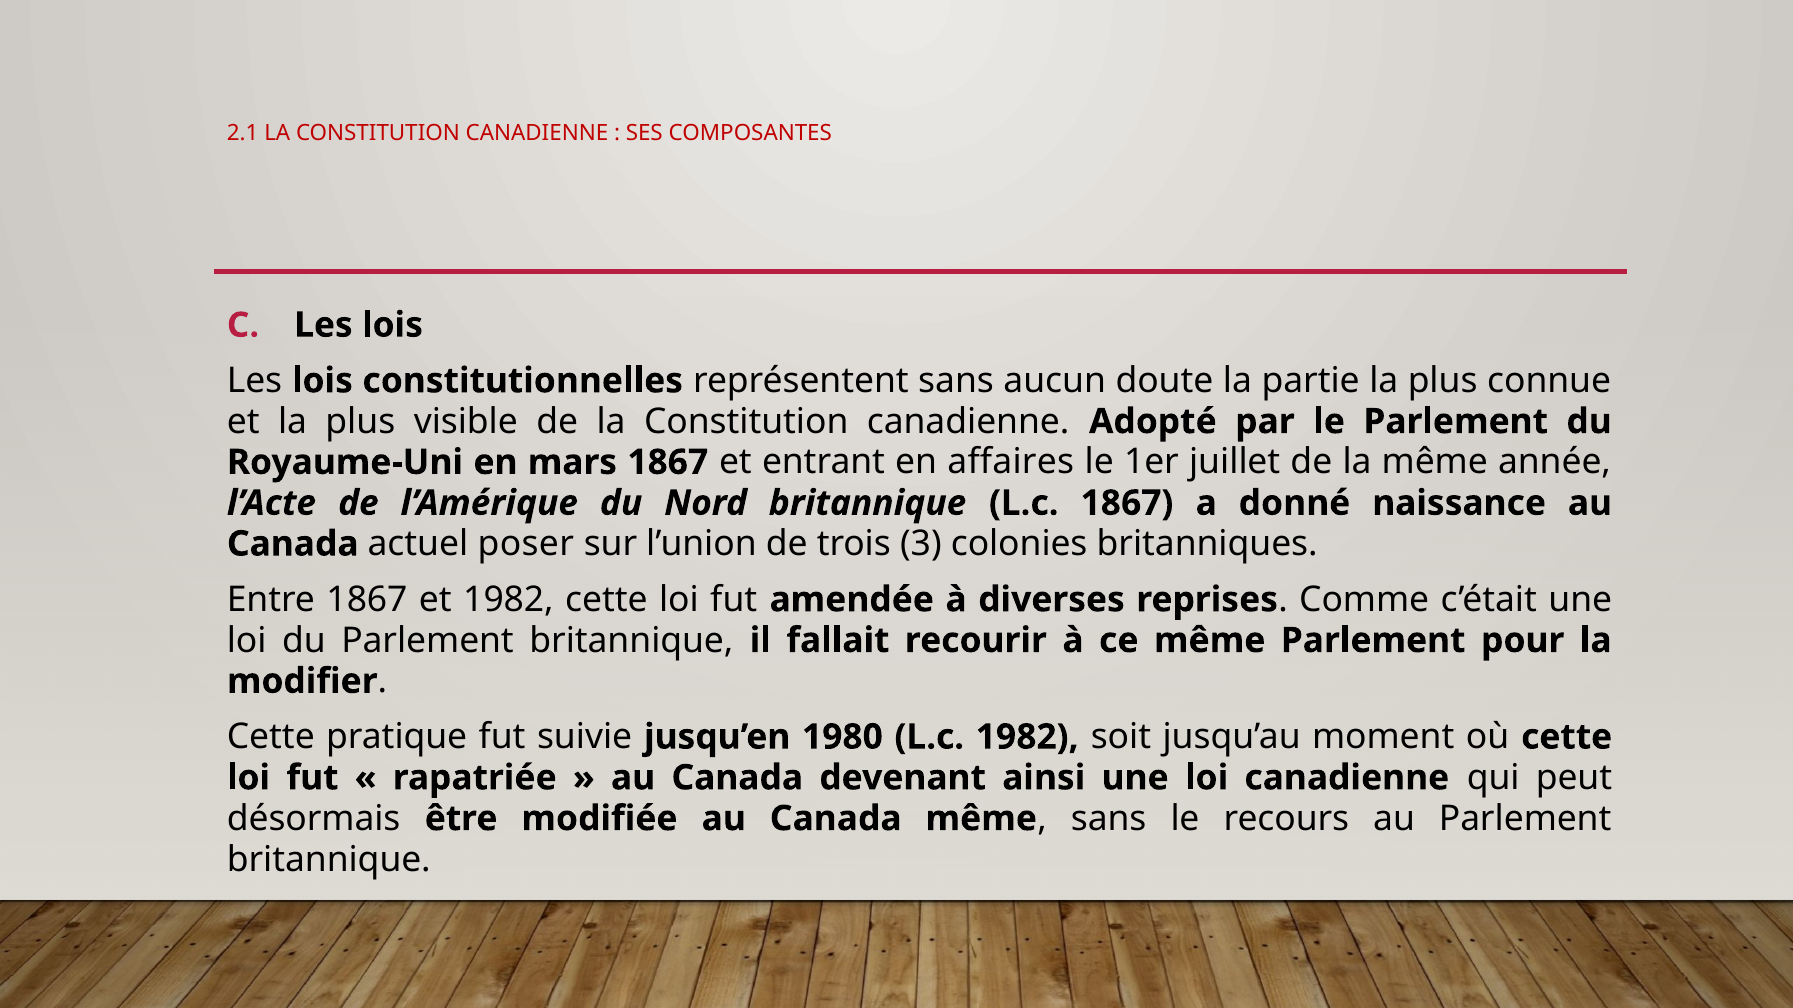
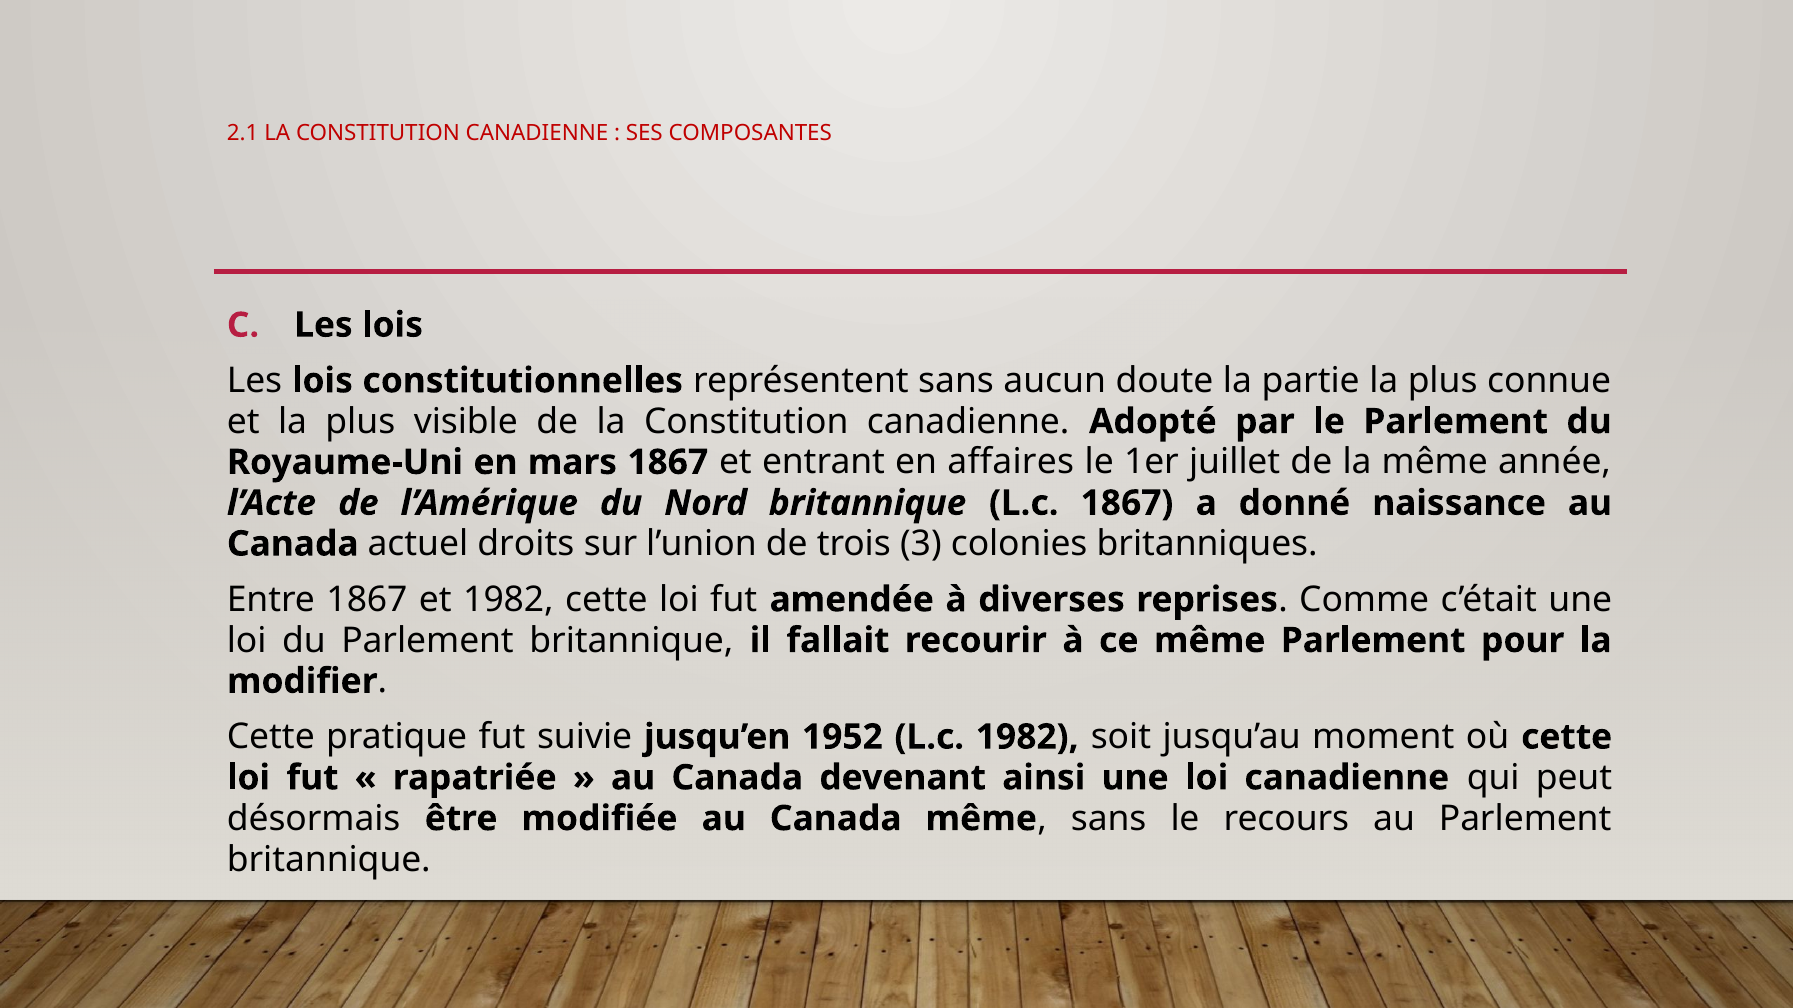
poser: poser -> droits
1980: 1980 -> 1952
